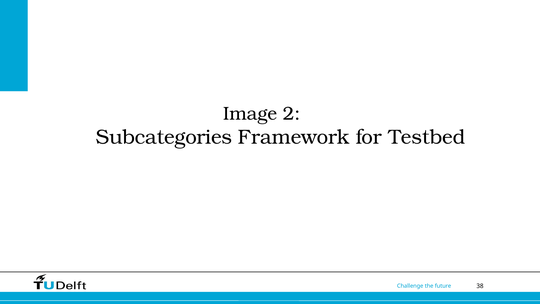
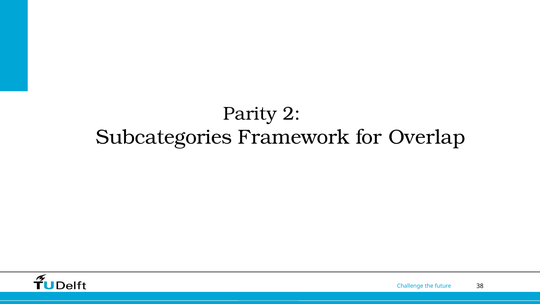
Image: Image -> Parity
Testbed: Testbed -> Overlap
